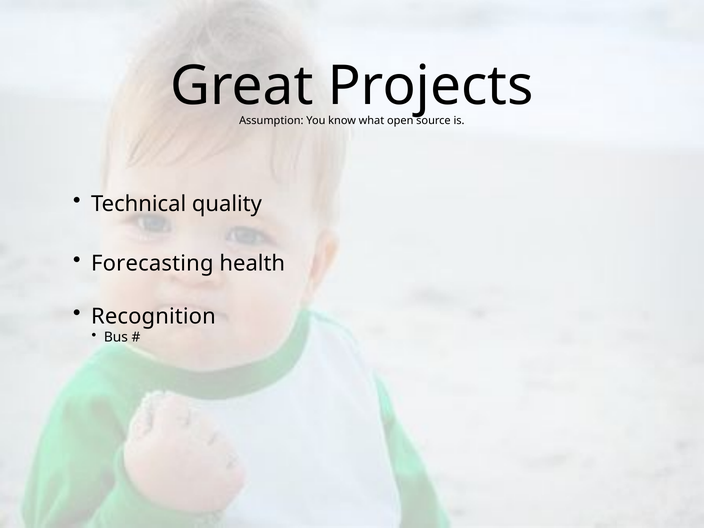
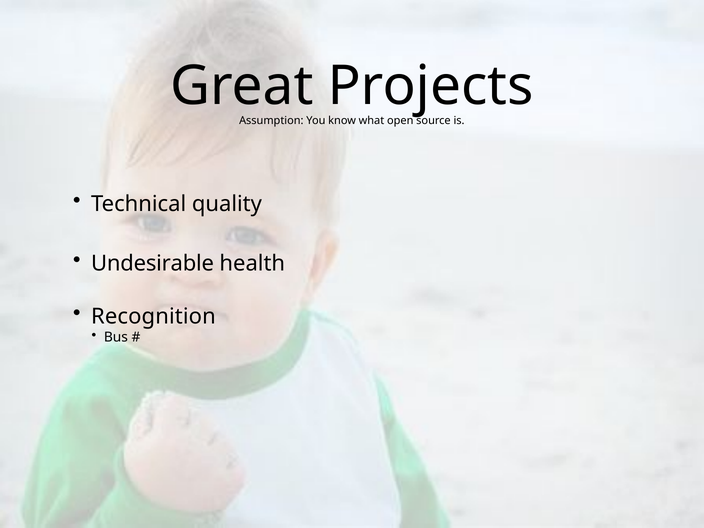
Forecasting: Forecasting -> Undesirable
